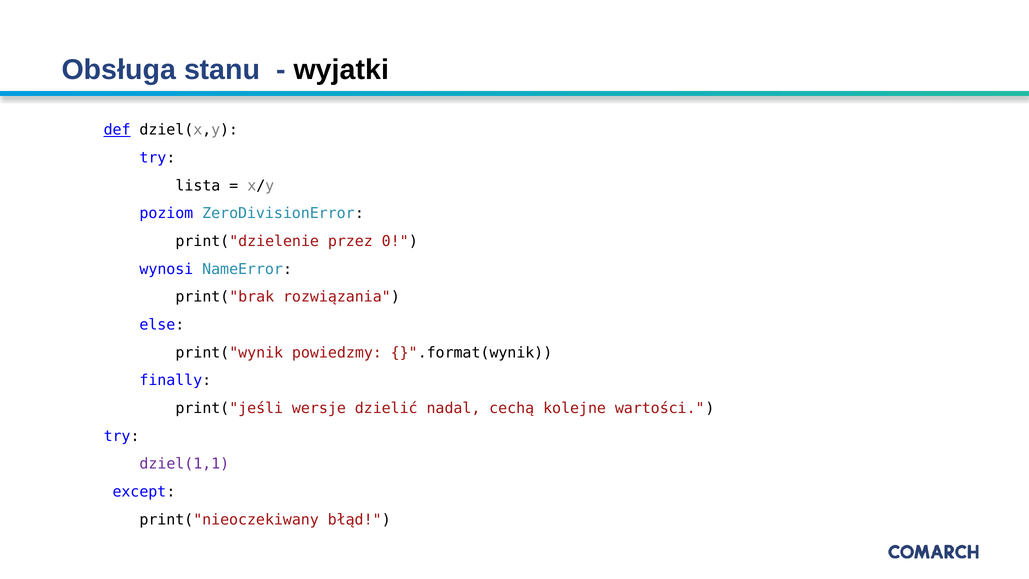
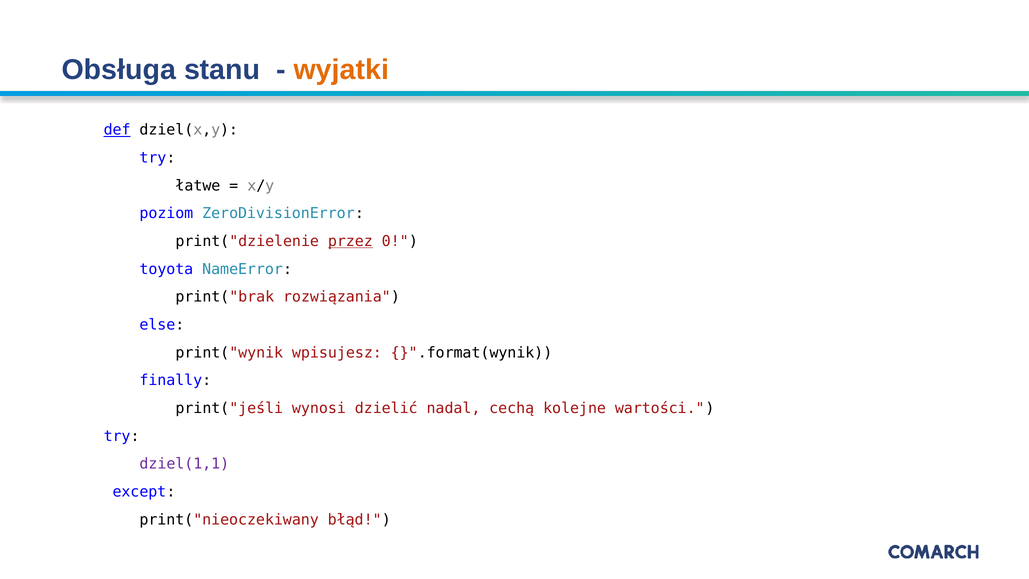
wyjatki colour: black -> orange
lista: lista -> łatwe
przez underline: none -> present
wynosi: wynosi -> toyota
powiedzmy: powiedzmy -> wpisujesz
wersje: wersje -> wynosi
